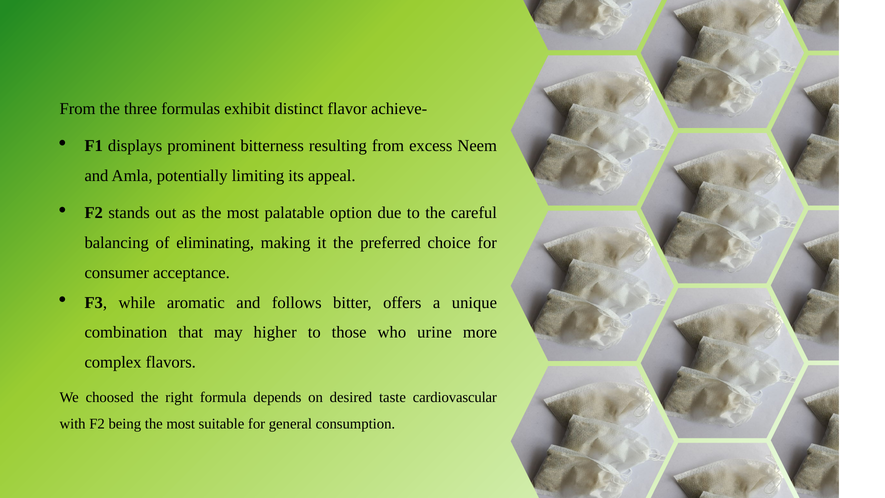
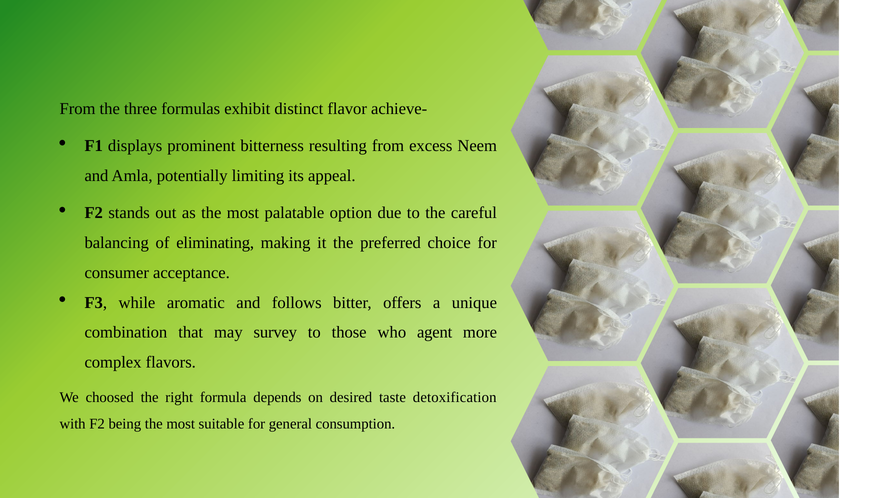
higher: higher -> survey
urine: urine -> agent
cardiovascular: cardiovascular -> detoxification
